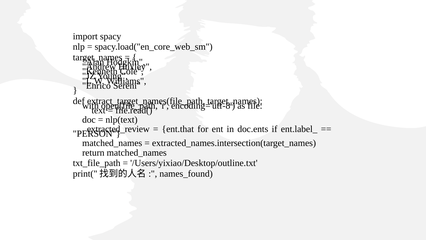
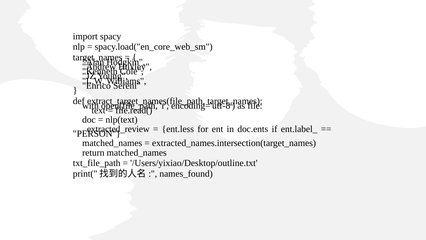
ent.that: ent.that -> ent.less
